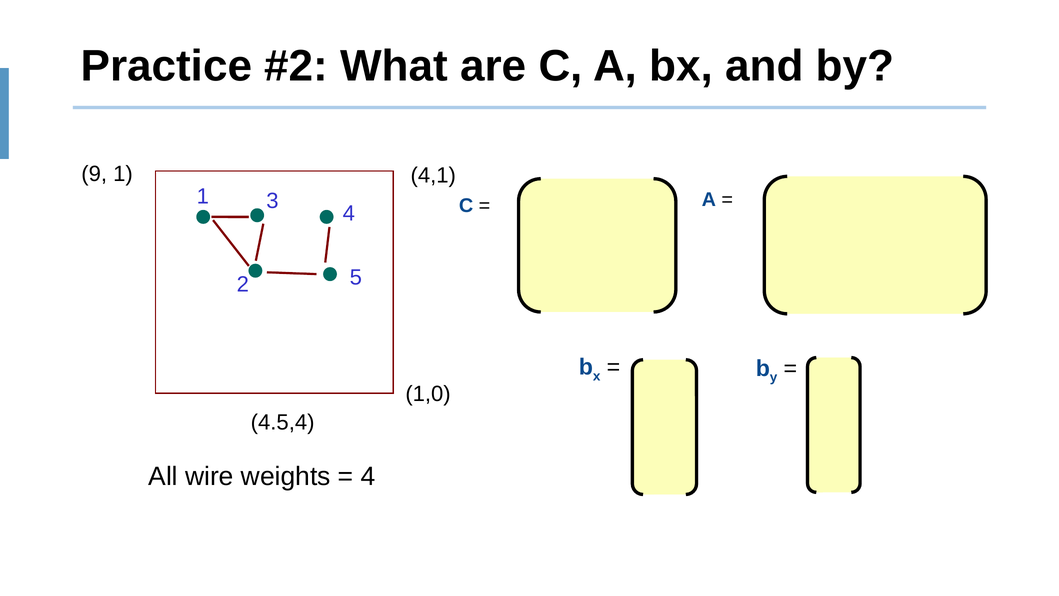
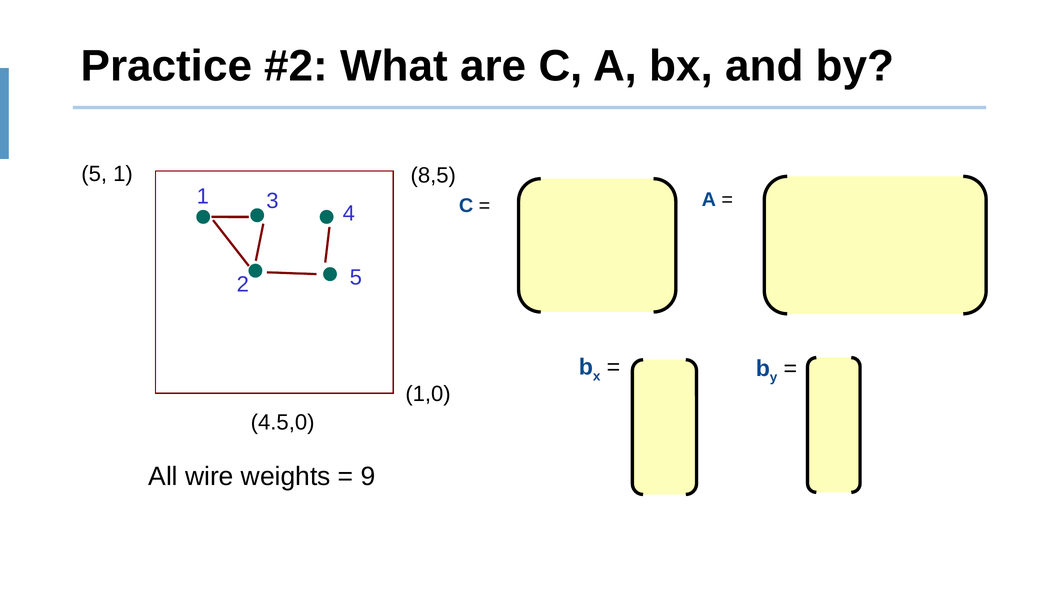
9 at (94, 174): 9 -> 5
4,1: 4,1 -> 8,5
4.5,4: 4.5,4 -> 4.5,0
4 at (368, 476): 4 -> 9
